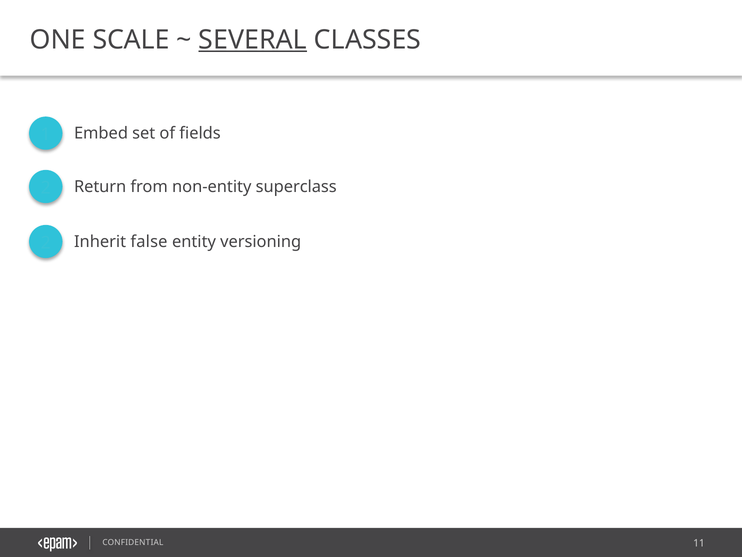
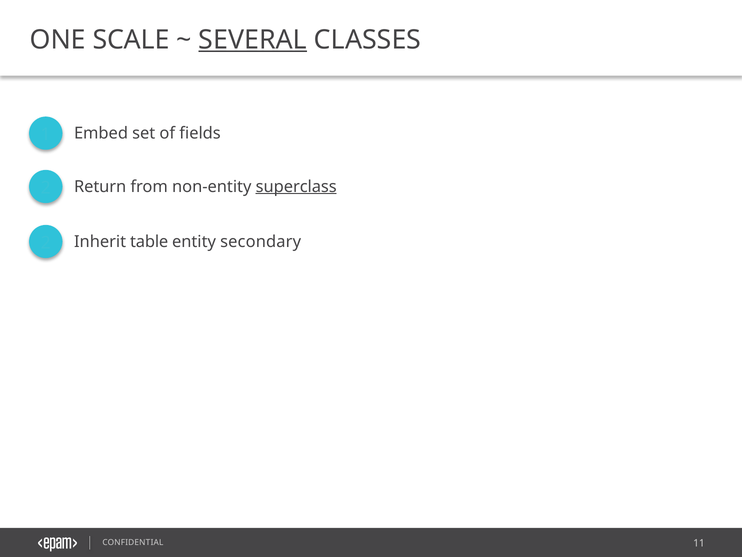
superclass underline: none -> present
false: false -> table
versioning: versioning -> secondary
